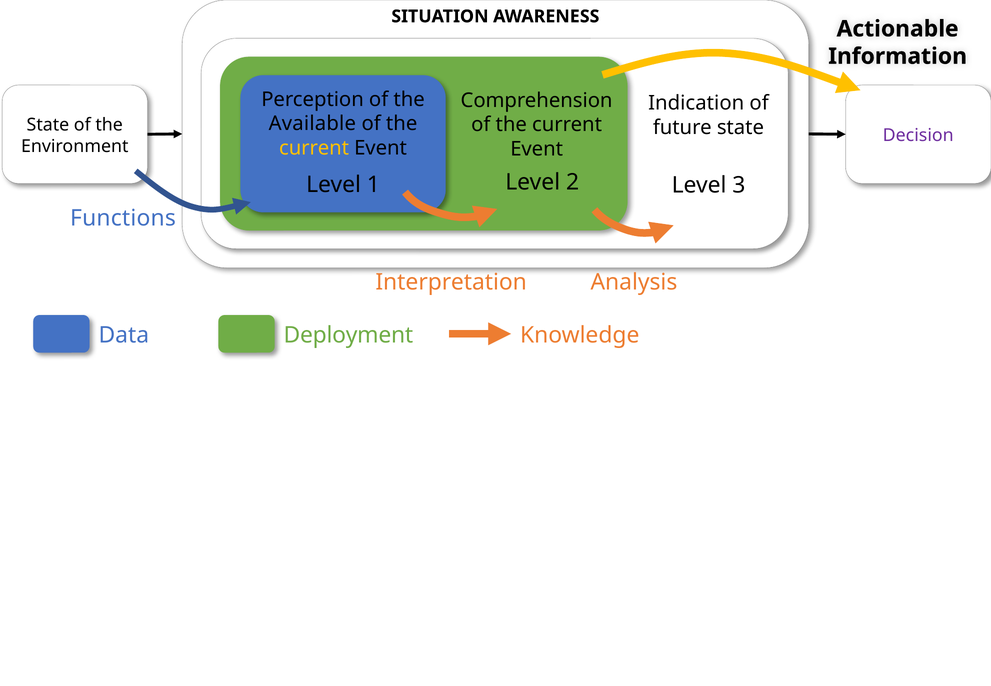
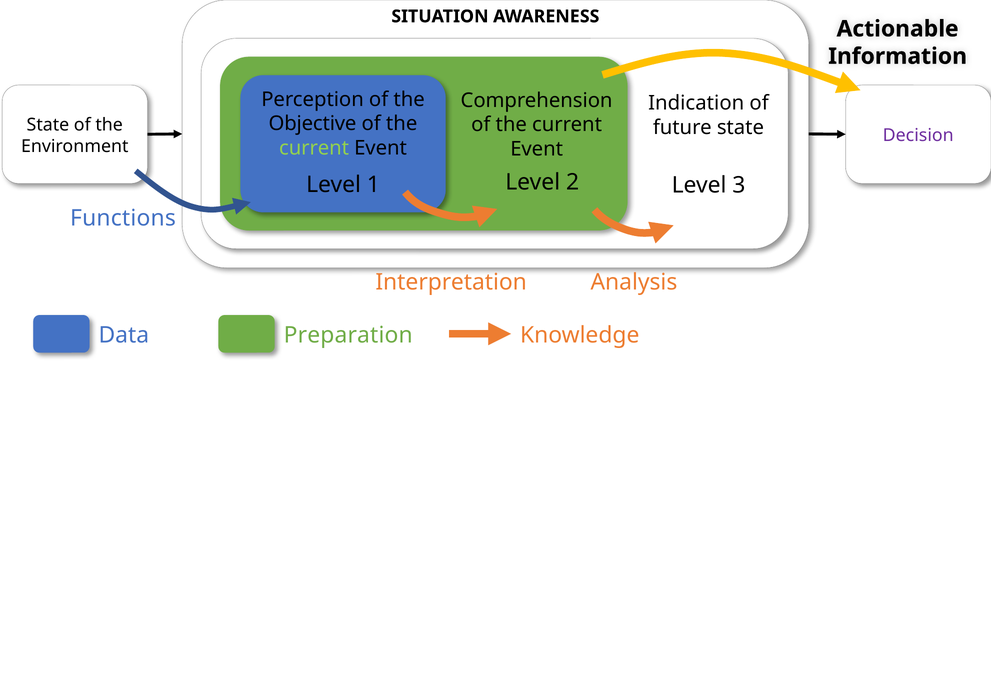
Available: Available -> Objective
current at (314, 148) colour: yellow -> light green
Deployment: Deployment -> Preparation
